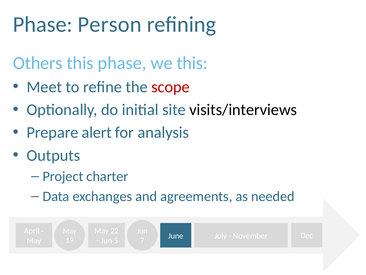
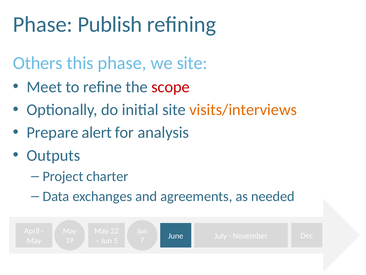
Person: Person -> Publish
we this: this -> site
visits/interviews colour: black -> orange
